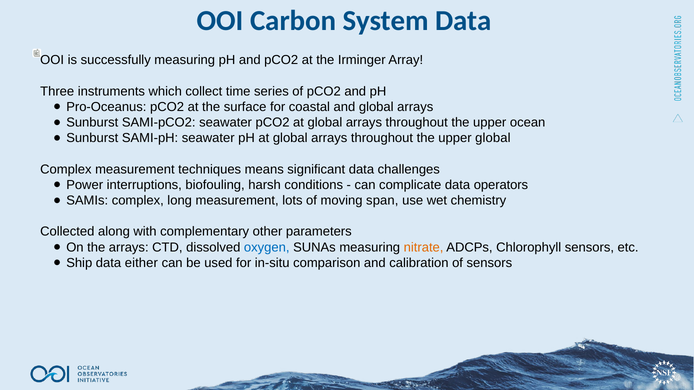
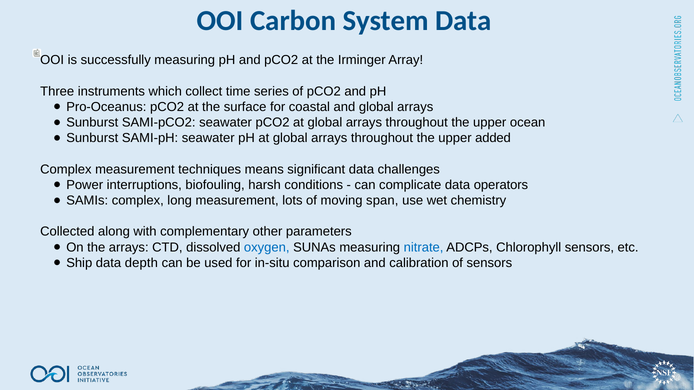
upper global: global -> added
nitrate colour: orange -> blue
either: either -> depth
